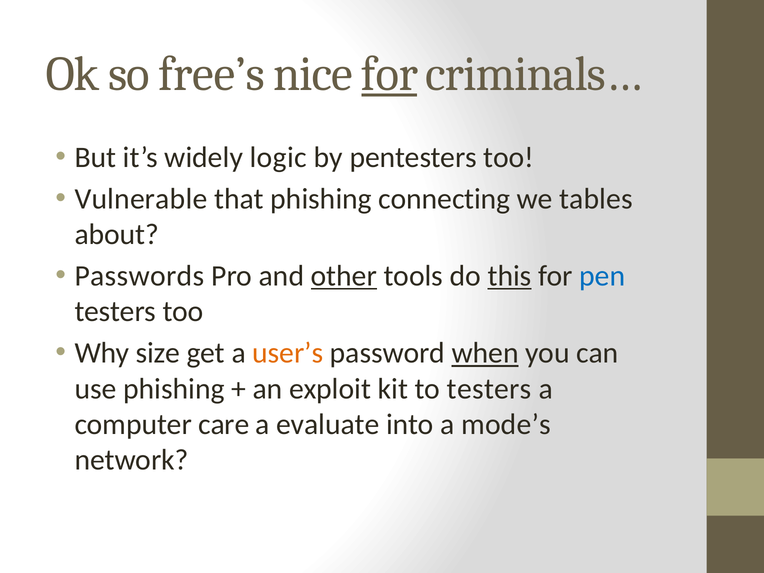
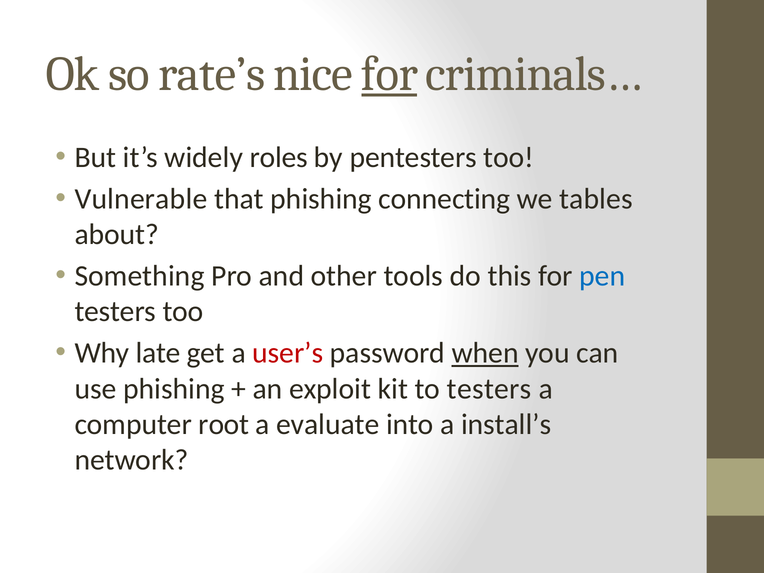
free’s: free’s -> rate’s
logic: logic -> roles
Passwords: Passwords -> Something
other underline: present -> none
this underline: present -> none
size: size -> late
user’s colour: orange -> red
care: care -> root
mode’s: mode’s -> install’s
